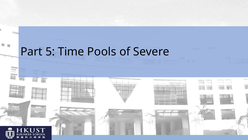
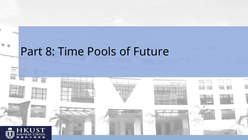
5: 5 -> 8
Severe: Severe -> Future
